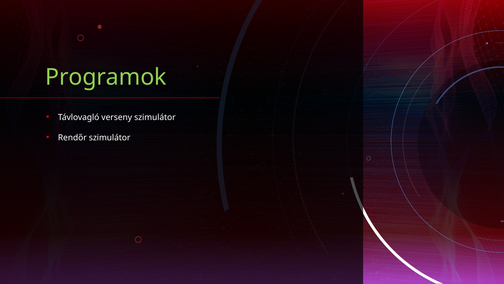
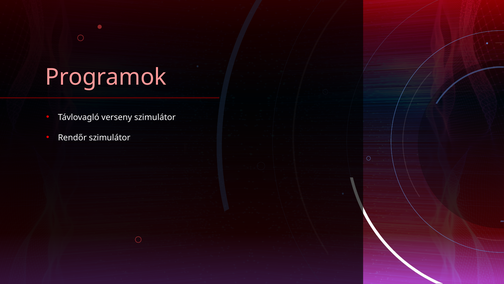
Programok colour: light green -> pink
